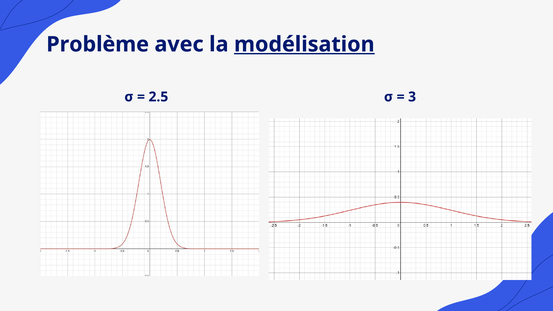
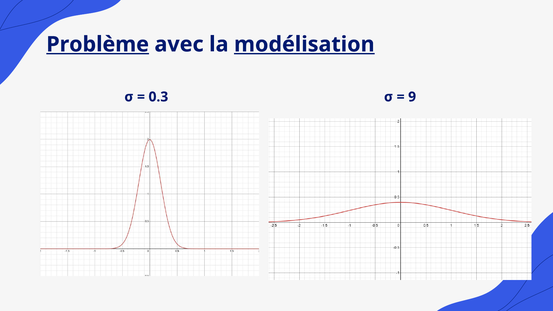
Problème underline: none -> present
2.5: 2.5 -> 0.3
3: 3 -> 9
